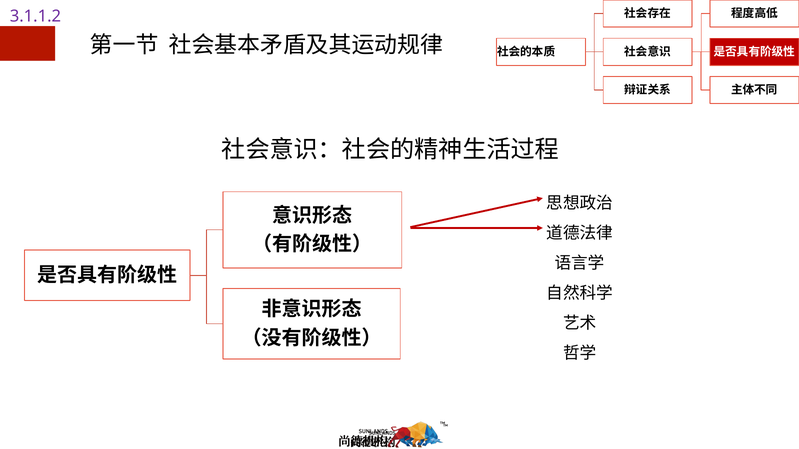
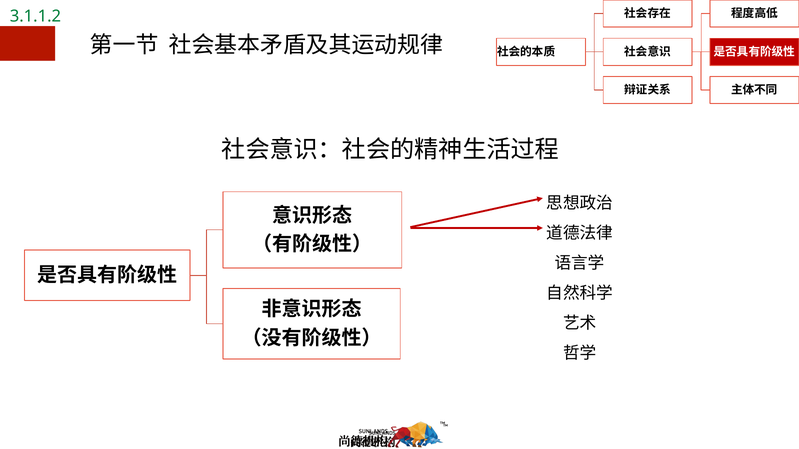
3.1.1.2 colour: purple -> green
